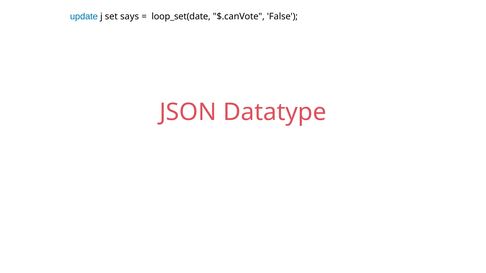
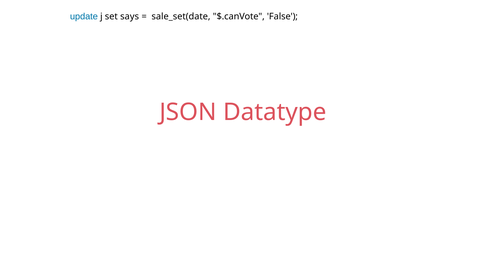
loop_set(date: loop_set(date -> sale_set(date
